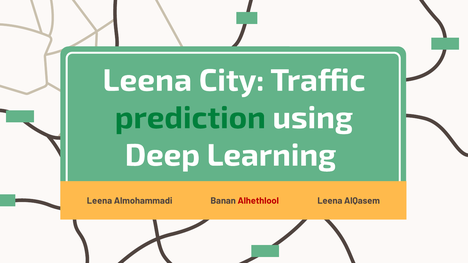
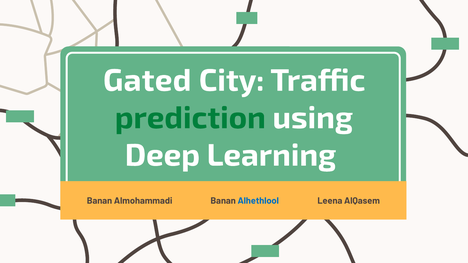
Leena at (147, 81): Leena -> Gated
Leena at (99, 201): Leena -> Banan
Alhethlool colour: red -> blue
